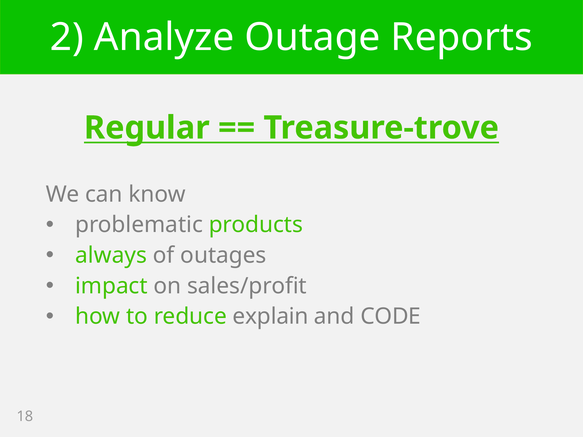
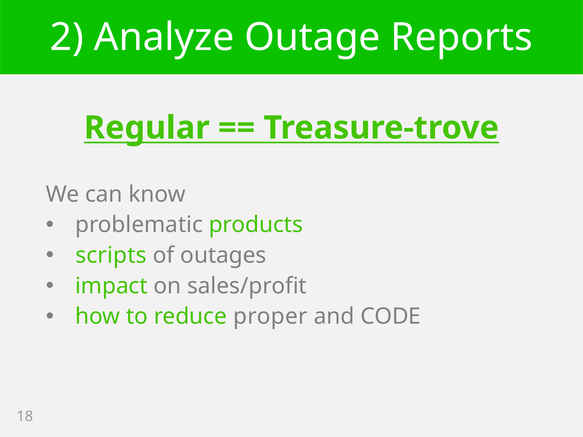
always: always -> scripts
explain: explain -> proper
